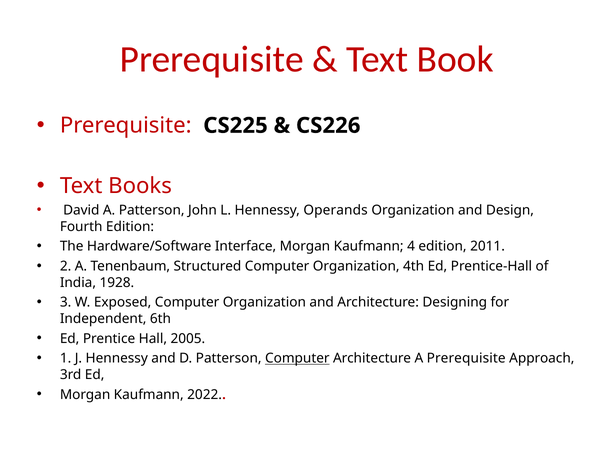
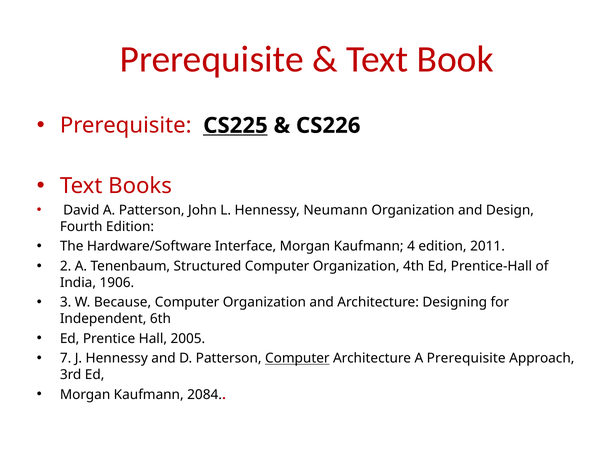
CS225 underline: none -> present
Operands: Operands -> Neumann
1928: 1928 -> 1906
Exposed: Exposed -> Because
1: 1 -> 7
2022: 2022 -> 2084
